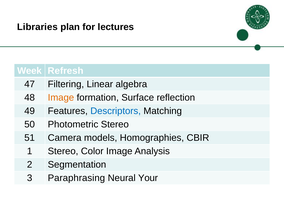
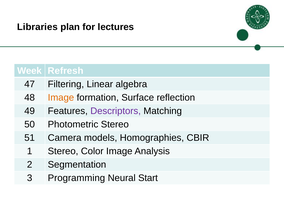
Descriptors colour: blue -> purple
Paraphrasing: Paraphrasing -> Programming
Your: Your -> Start
